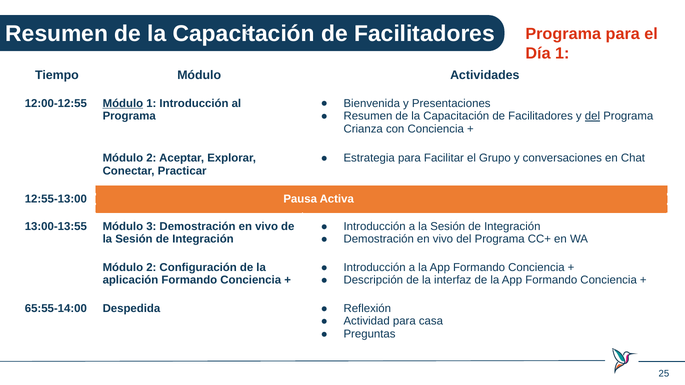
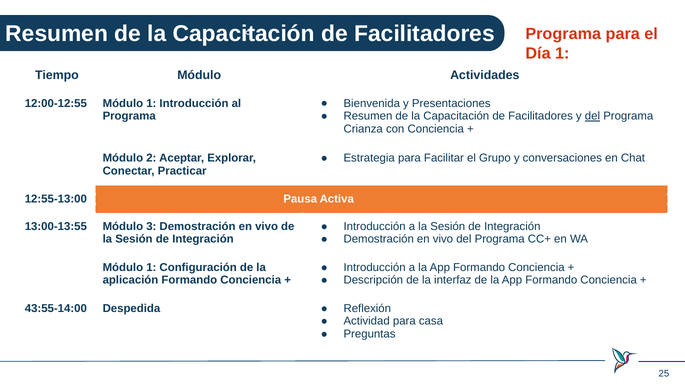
Módulo at (123, 103) underline: present -> none
2 at (151, 268): 2 -> 1
65:55-14:00: 65:55-14:00 -> 43:55-14:00
